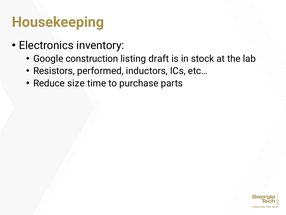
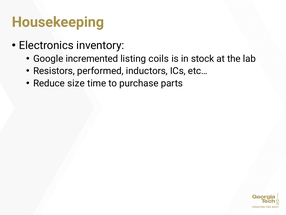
construction: construction -> incremented
draft: draft -> coils
